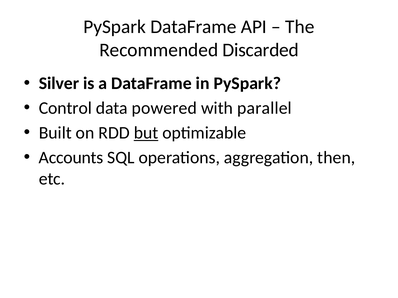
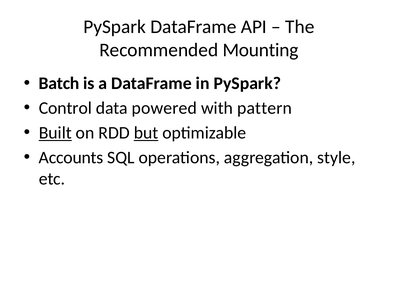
Discarded: Discarded -> Mounting
Silver: Silver -> Batch
parallel: parallel -> pattern
Built underline: none -> present
then: then -> style
